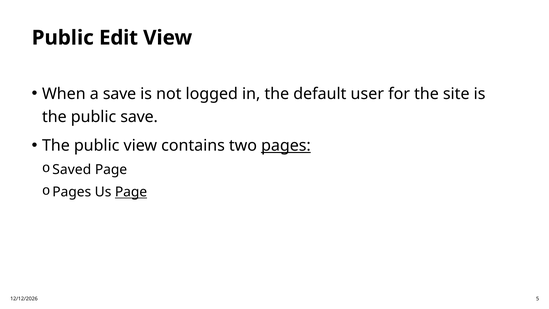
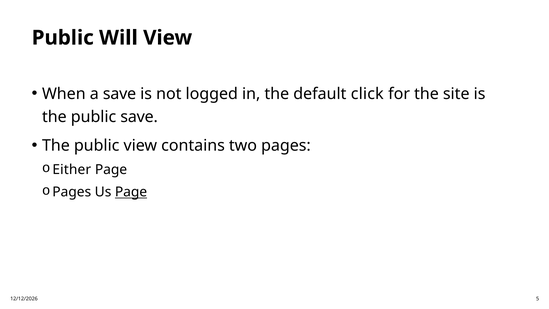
Edit: Edit -> Will
user: user -> click
pages at (286, 146) underline: present -> none
Saved: Saved -> Either
